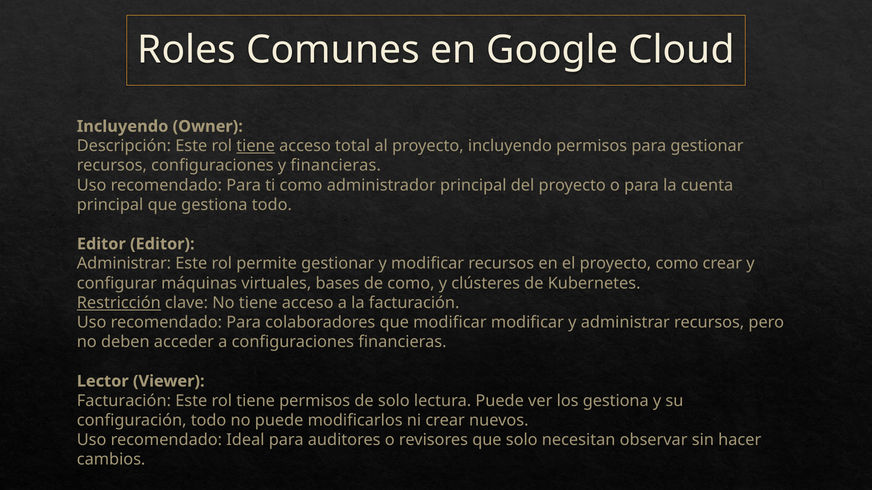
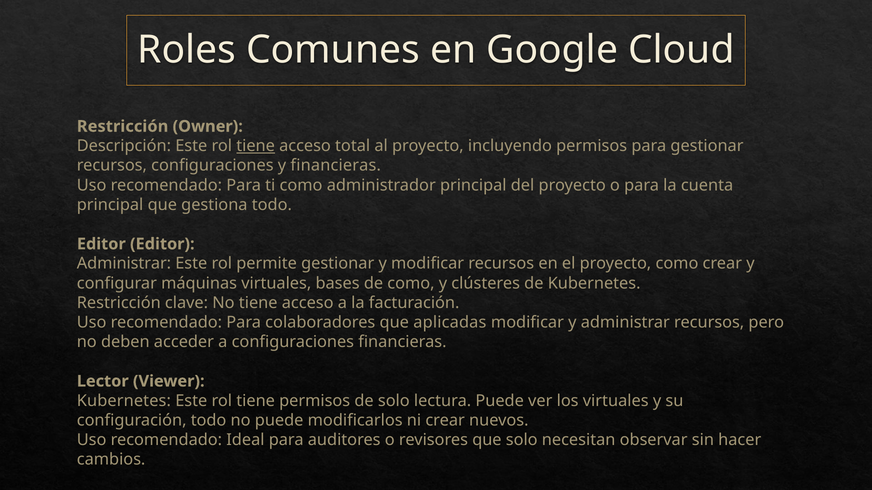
Incluyendo at (123, 127): Incluyendo -> Restricción
Restricción at (119, 303) underline: present -> none
que modificar: modificar -> aplicadas
Facturación at (124, 401): Facturación -> Kubernetes
los gestiona: gestiona -> virtuales
